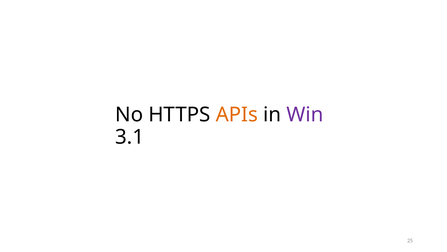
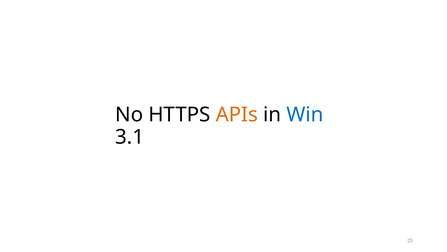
Win colour: purple -> blue
